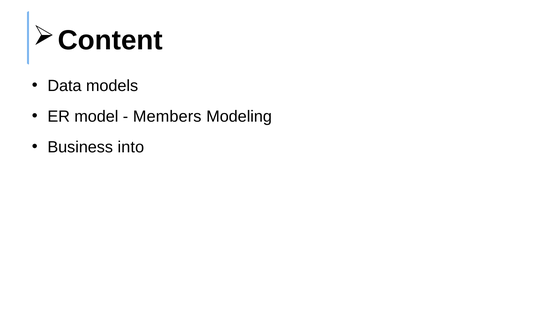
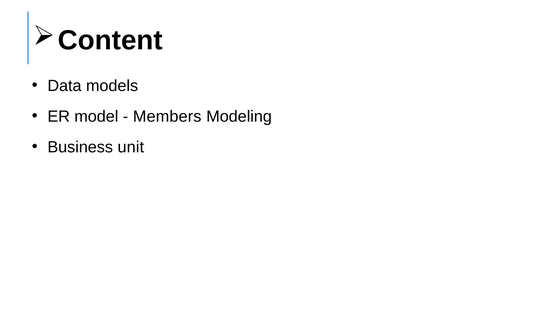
into: into -> unit
